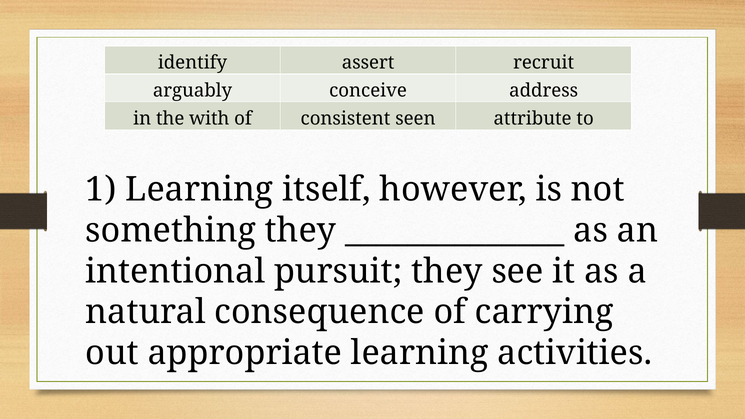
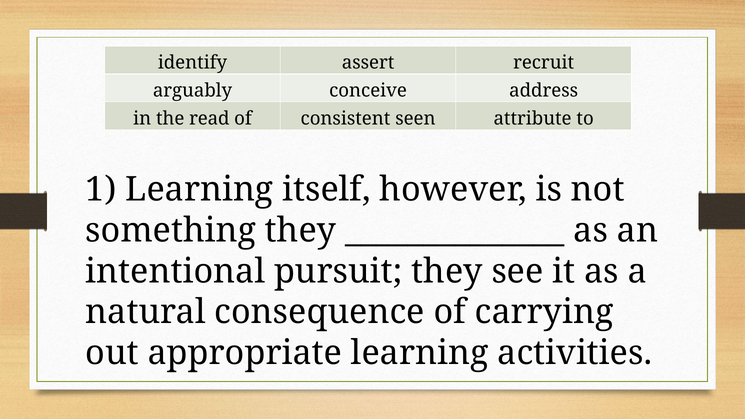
with: with -> read
